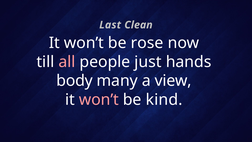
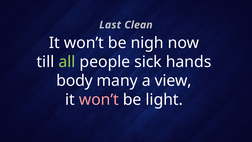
rose: rose -> nigh
all colour: pink -> light green
just: just -> sick
kind: kind -> light
